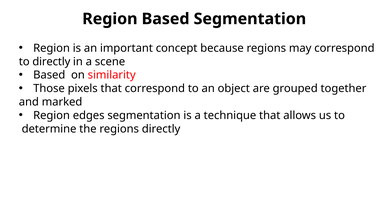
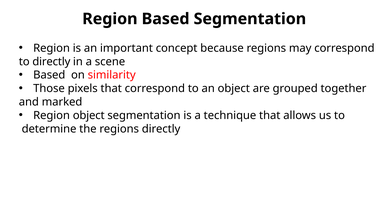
Region edges: edges -> object
